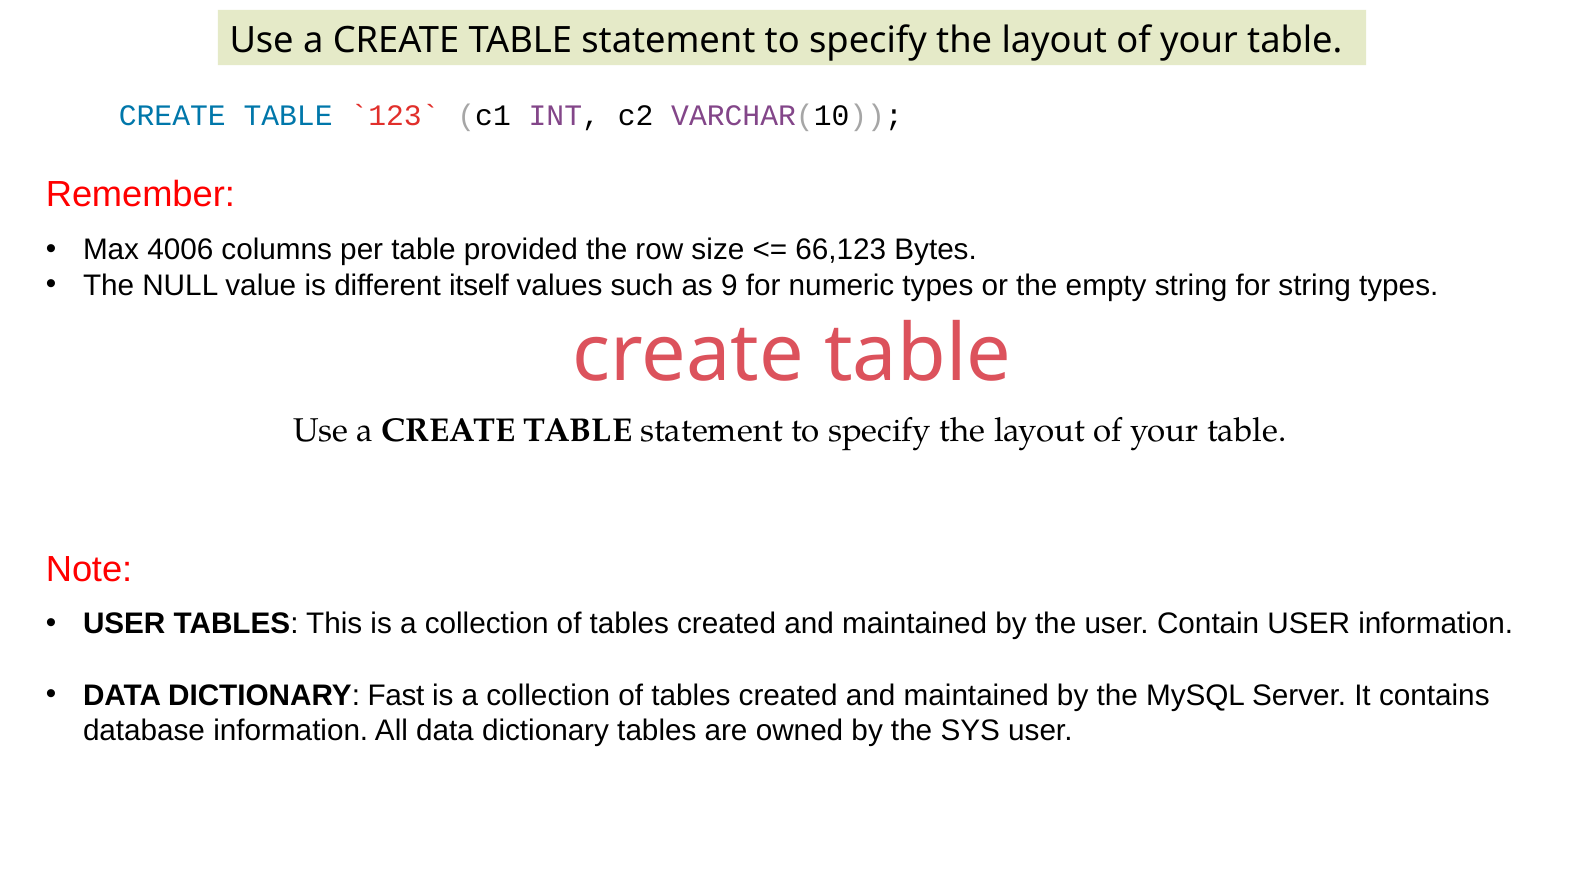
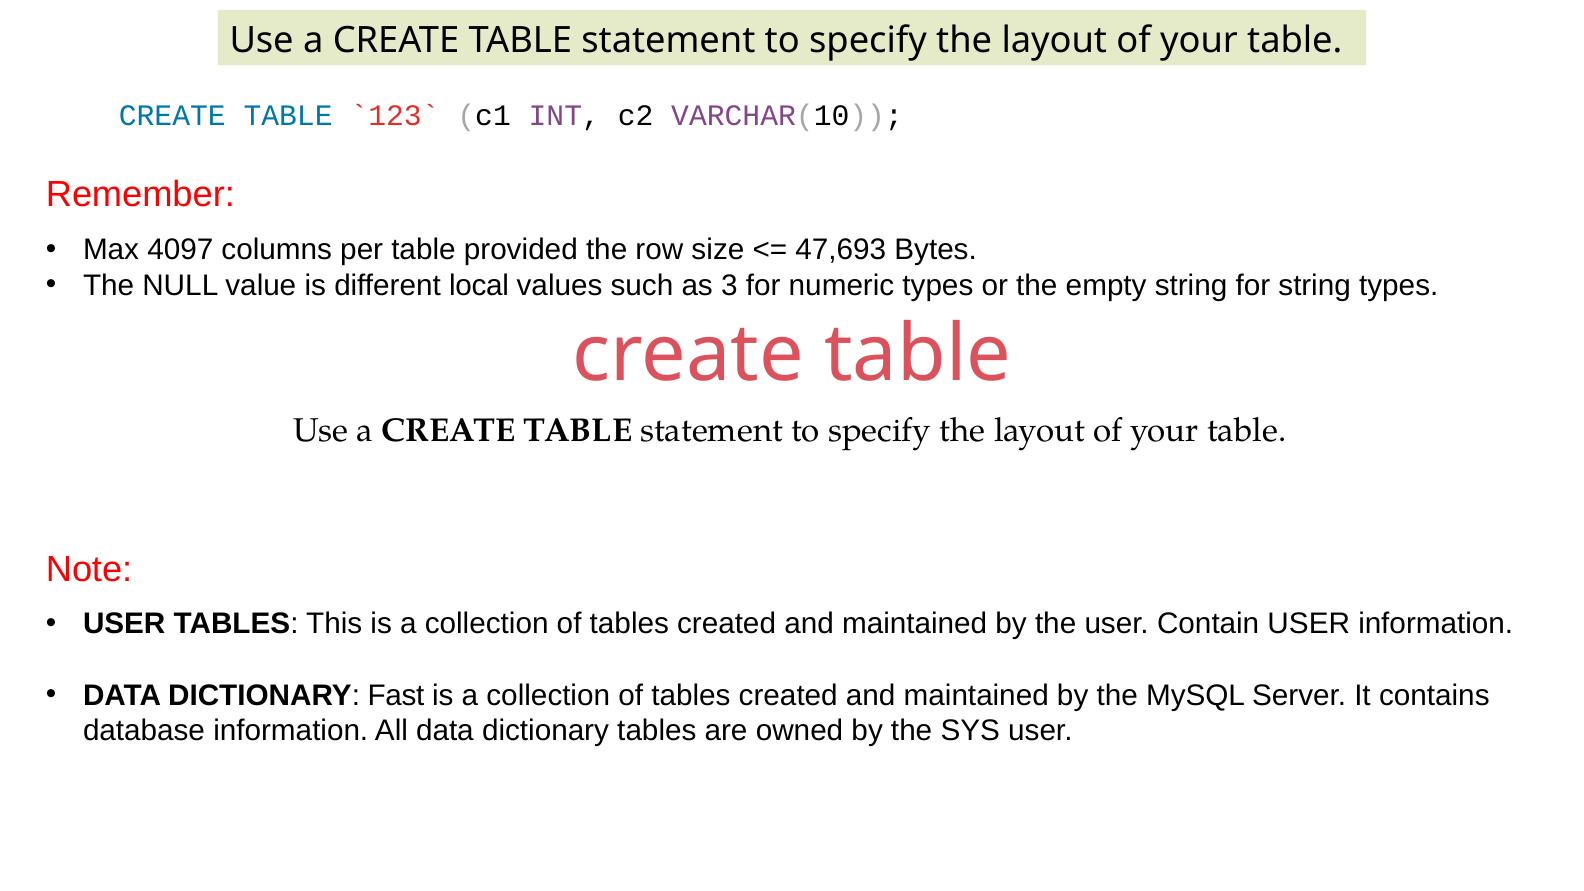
4006: 4006 -> 4097
66,123: 66,123 -> 47,693
itself: itself -> local
9: 9 -> 3
